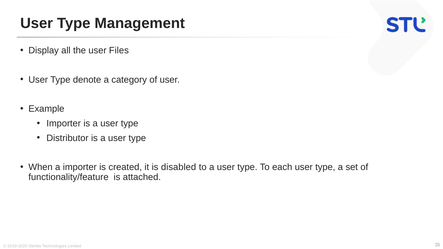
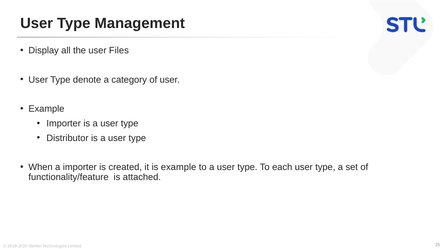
is disabled: disabled -> example
